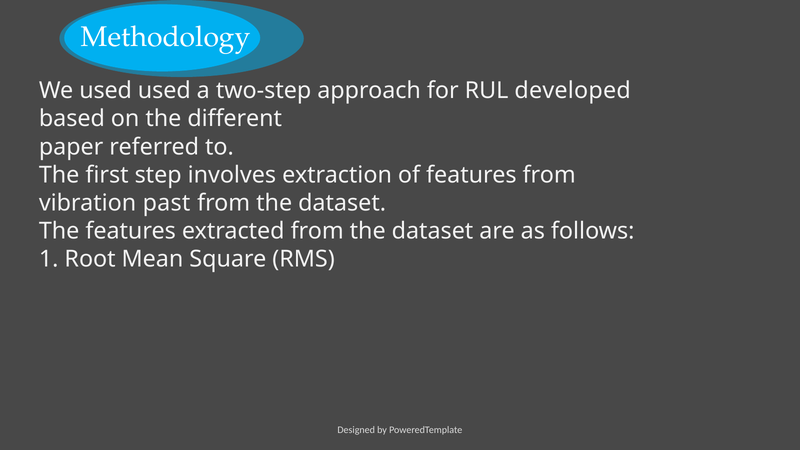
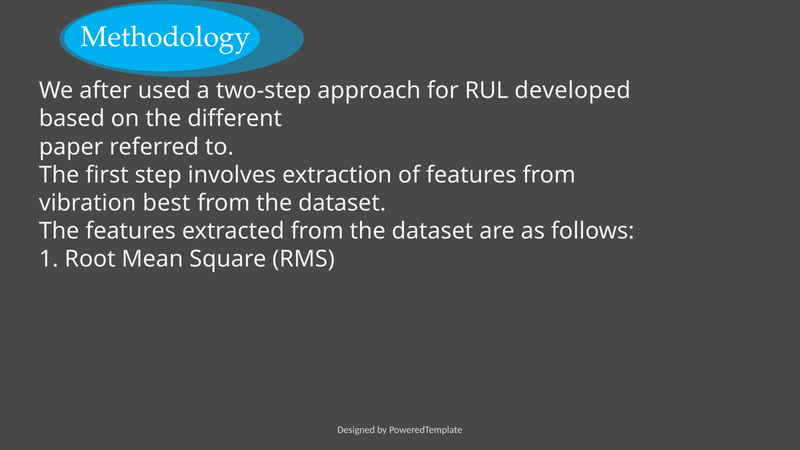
We used: used -> after
past: past -> best
